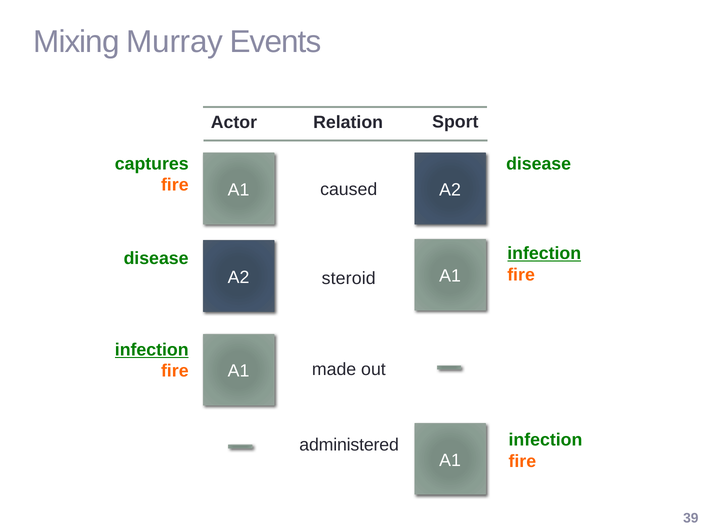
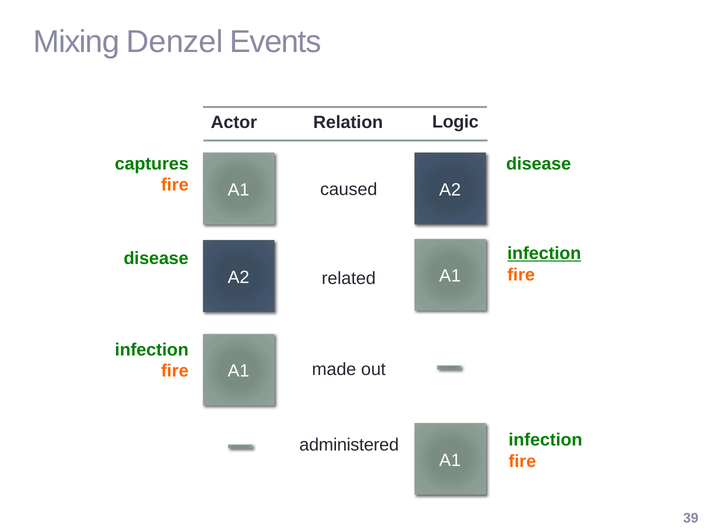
Murray: Murray -> Denzel
Sport: Sport -> Logic
steroid: steroid -> related
infection at (152, 350) underline: present -> none
